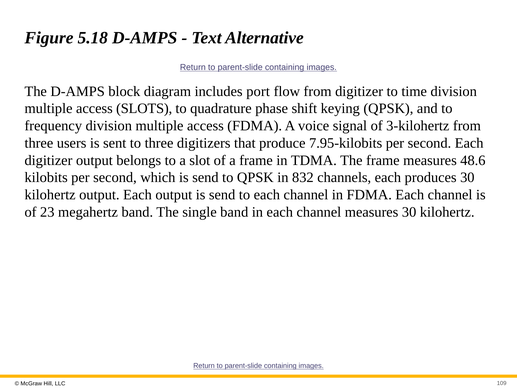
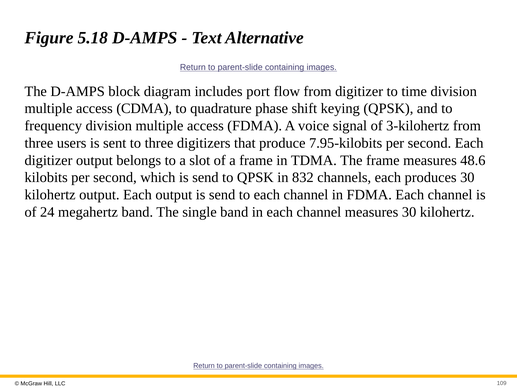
SLOTS: SLOTS -> CDMA
23: 23 -> 24
